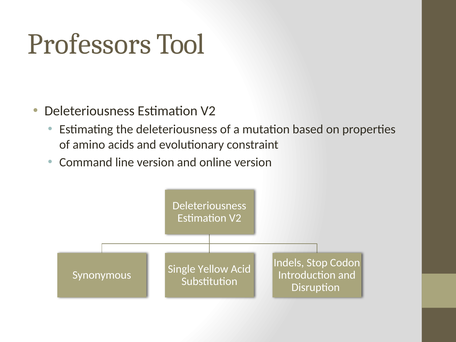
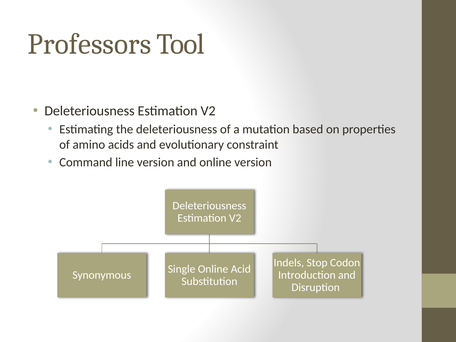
Yellow at (213, 269): Yellow -> Online
